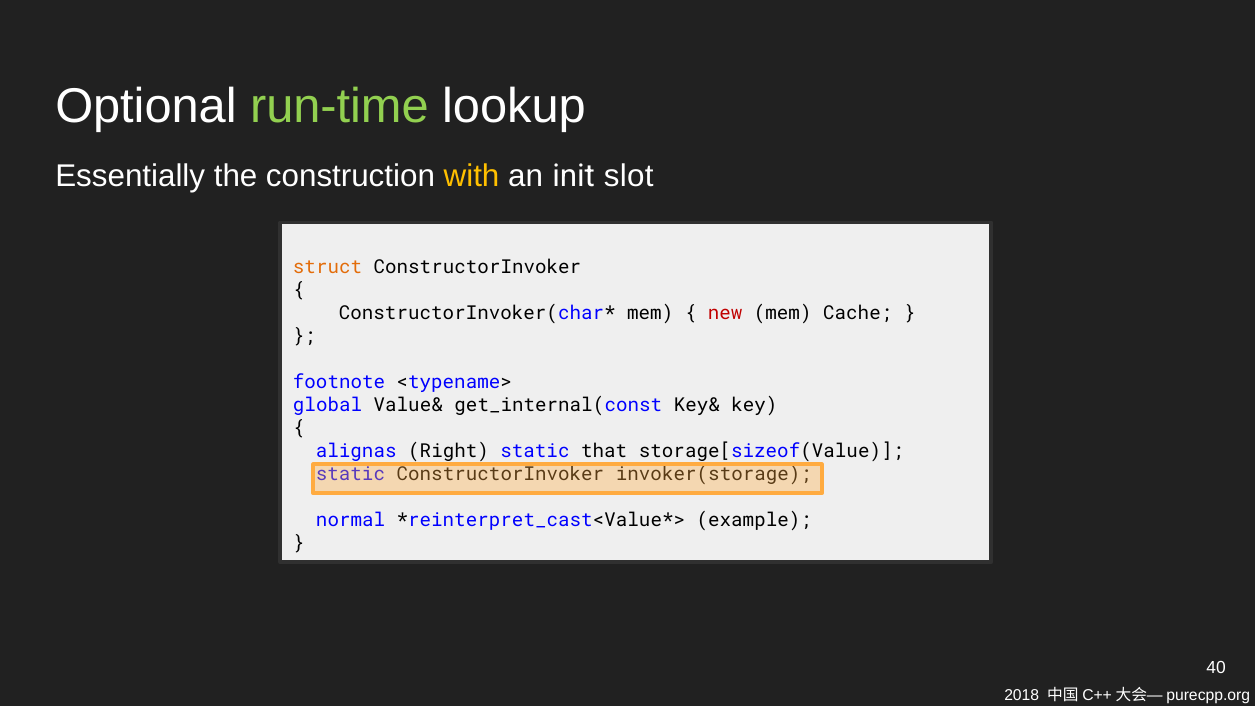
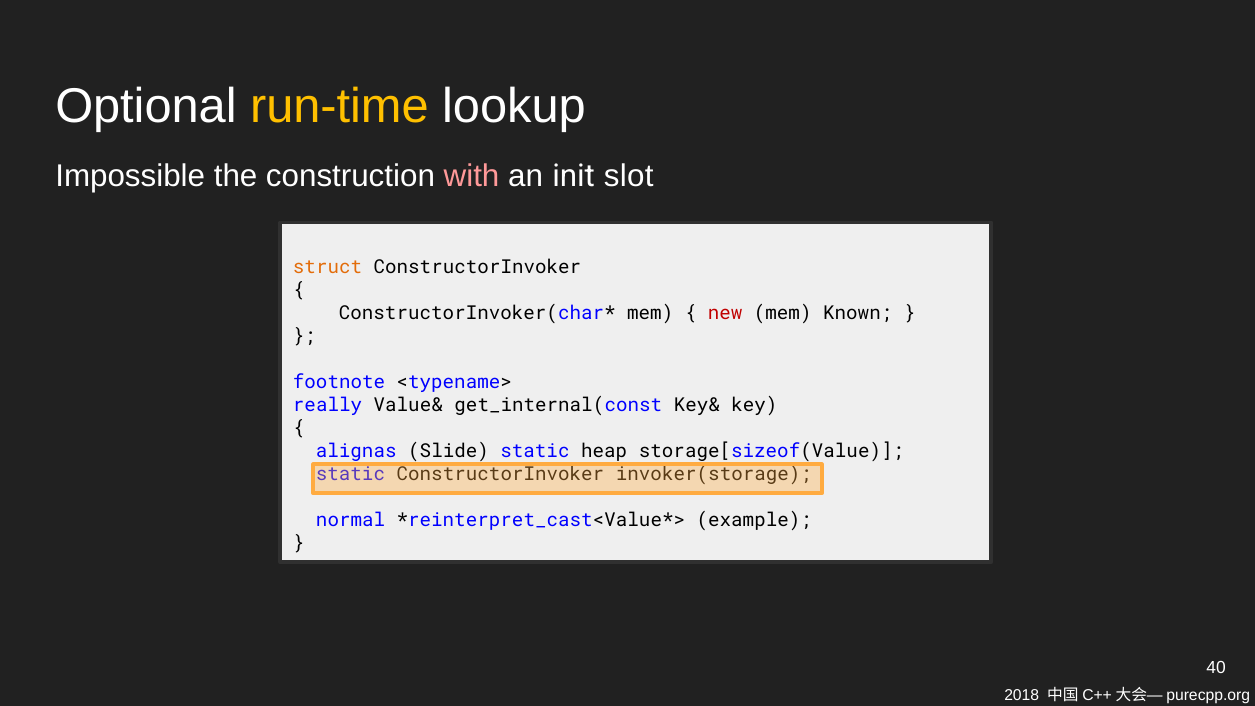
run-time colour: light green -> yellow
Essentially: Essentially -> Impossible
with colour: yellow -> pink
Cache: Cache -> Known
global: global -> really
Right: Right -> Slide
that: that -> heap
